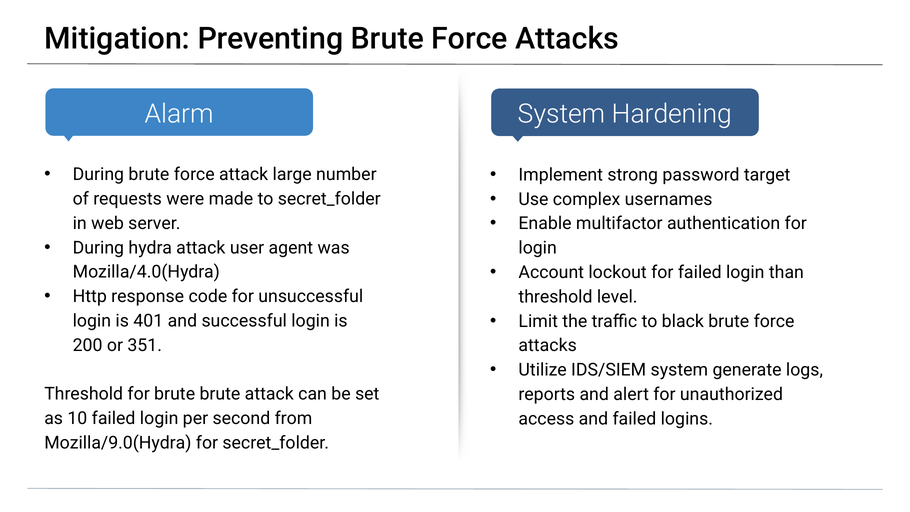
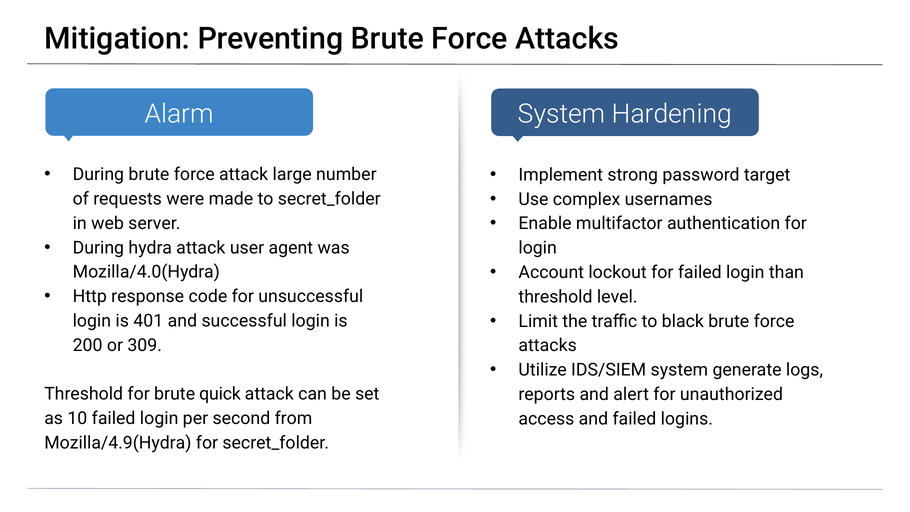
351: 351 -> 309
brute brute: brute -> quick
Mozilla/9.0(Hydra: Mozilla/9.0(Hydra -> Mozilla/4.9(Hydra
